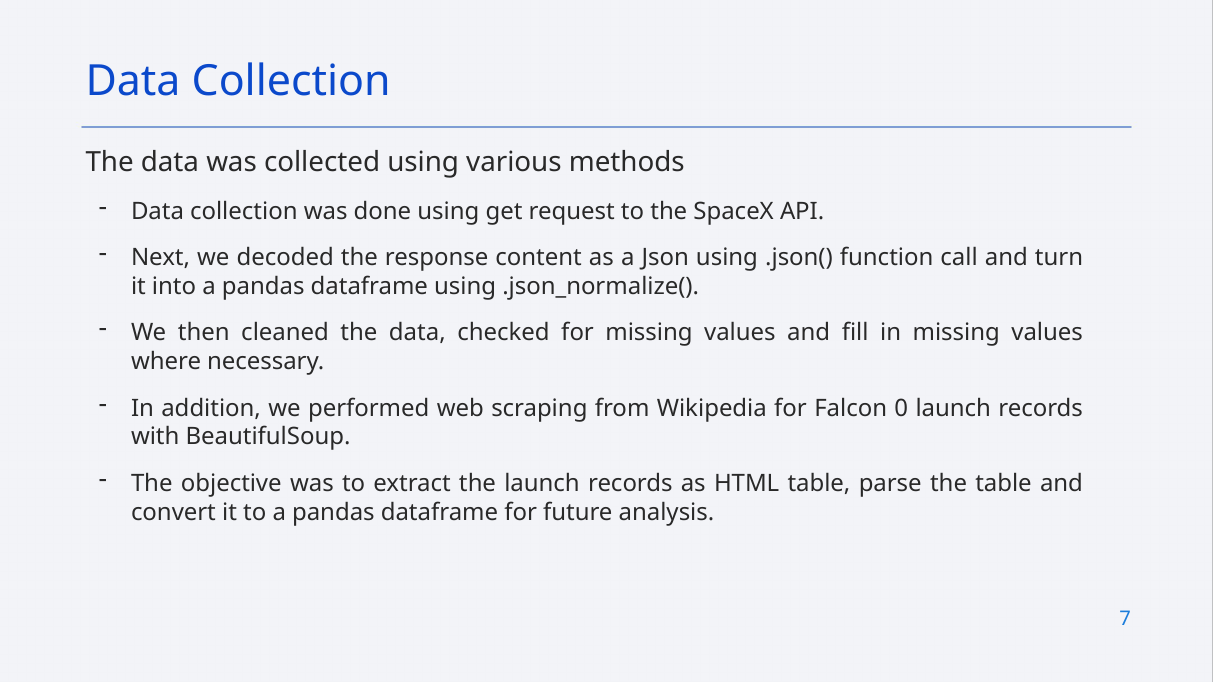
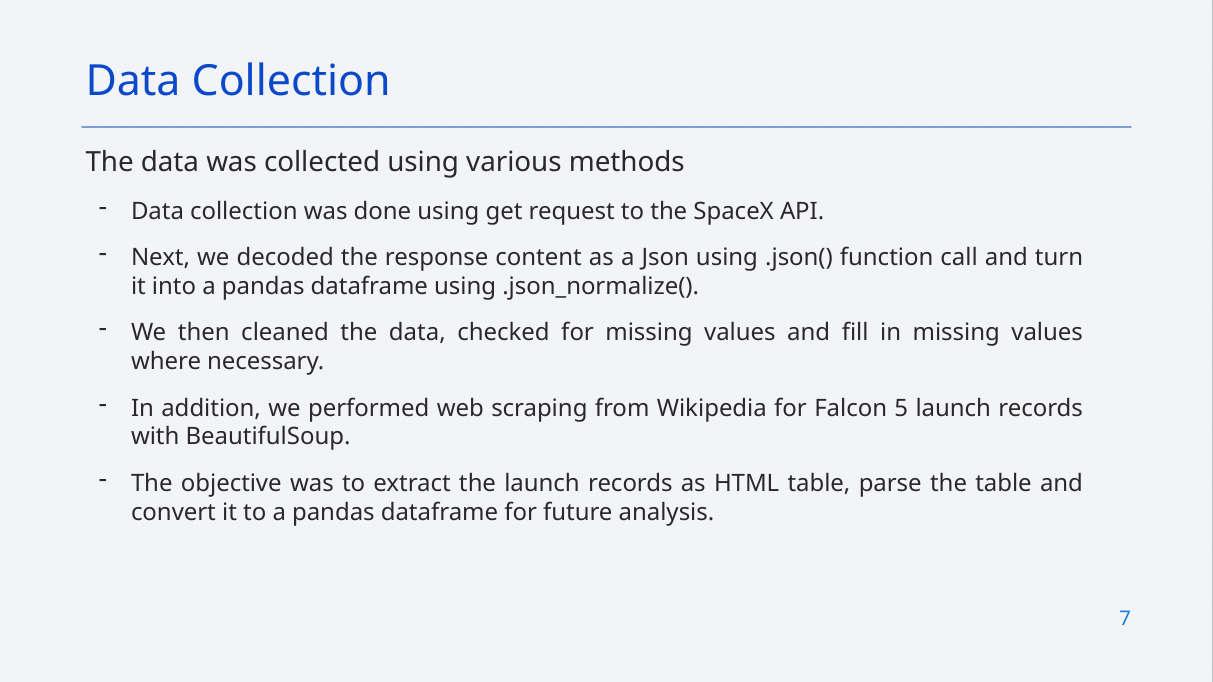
0: 0 -> 5
